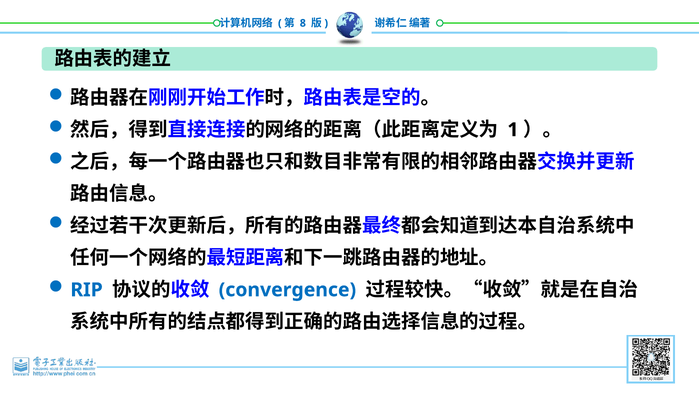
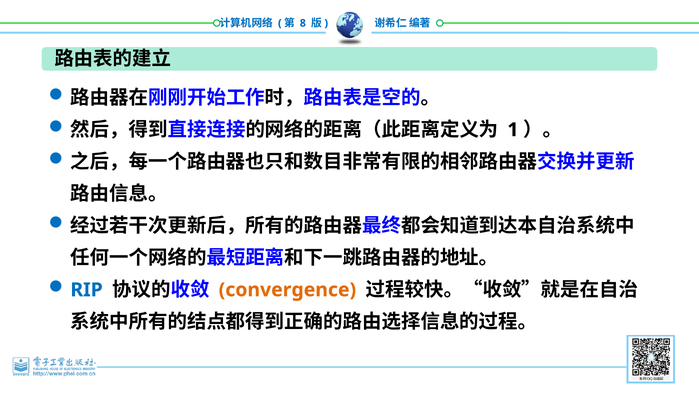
convergence colour: blue -> orange
